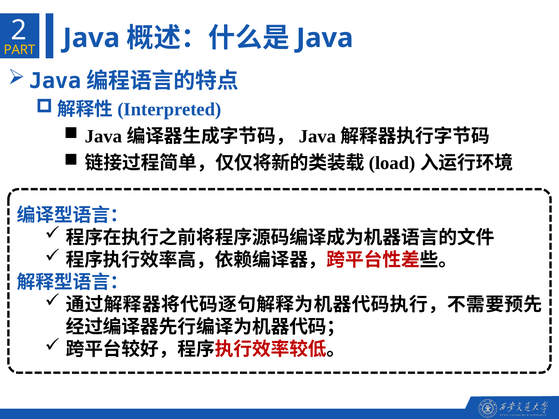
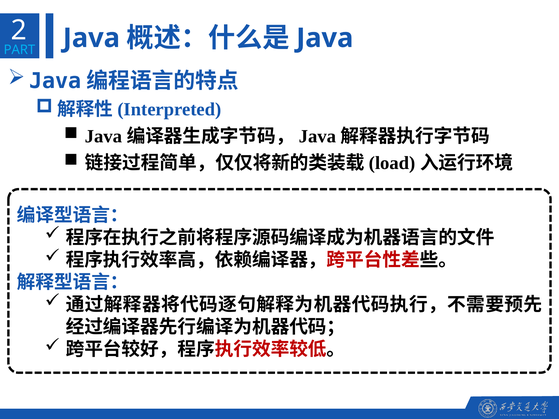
PART colour: yellow -> light blue
